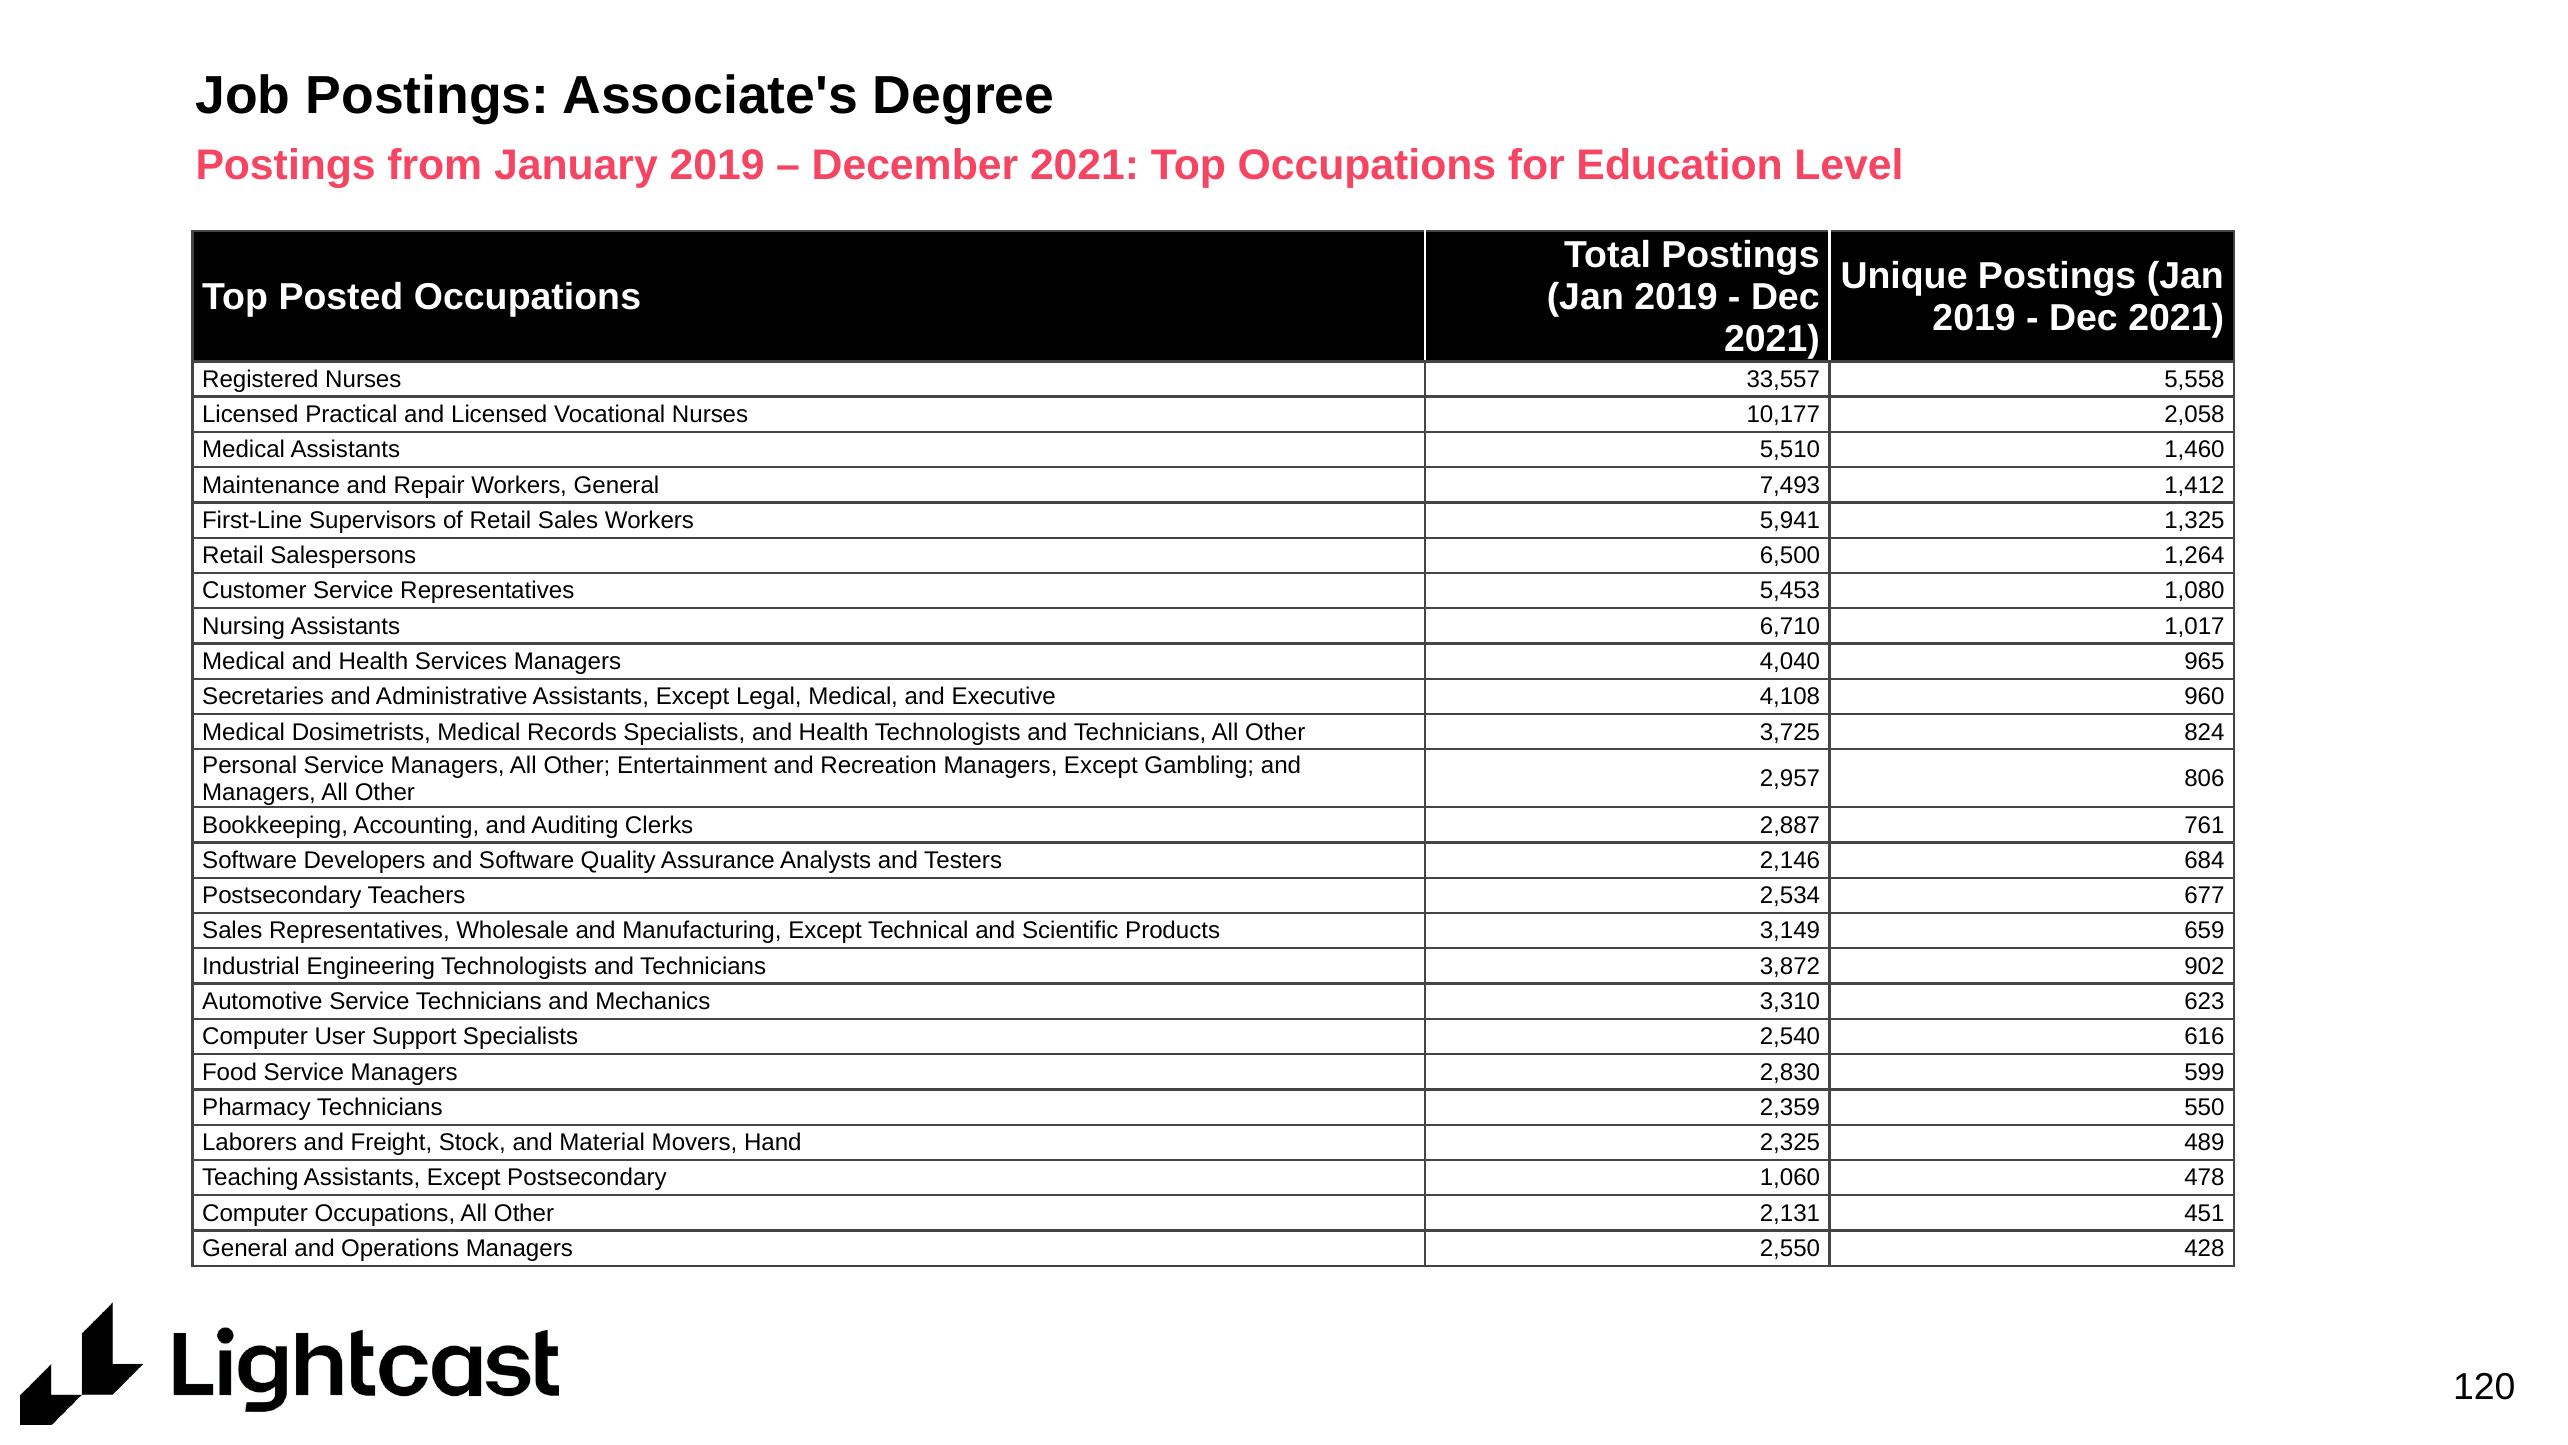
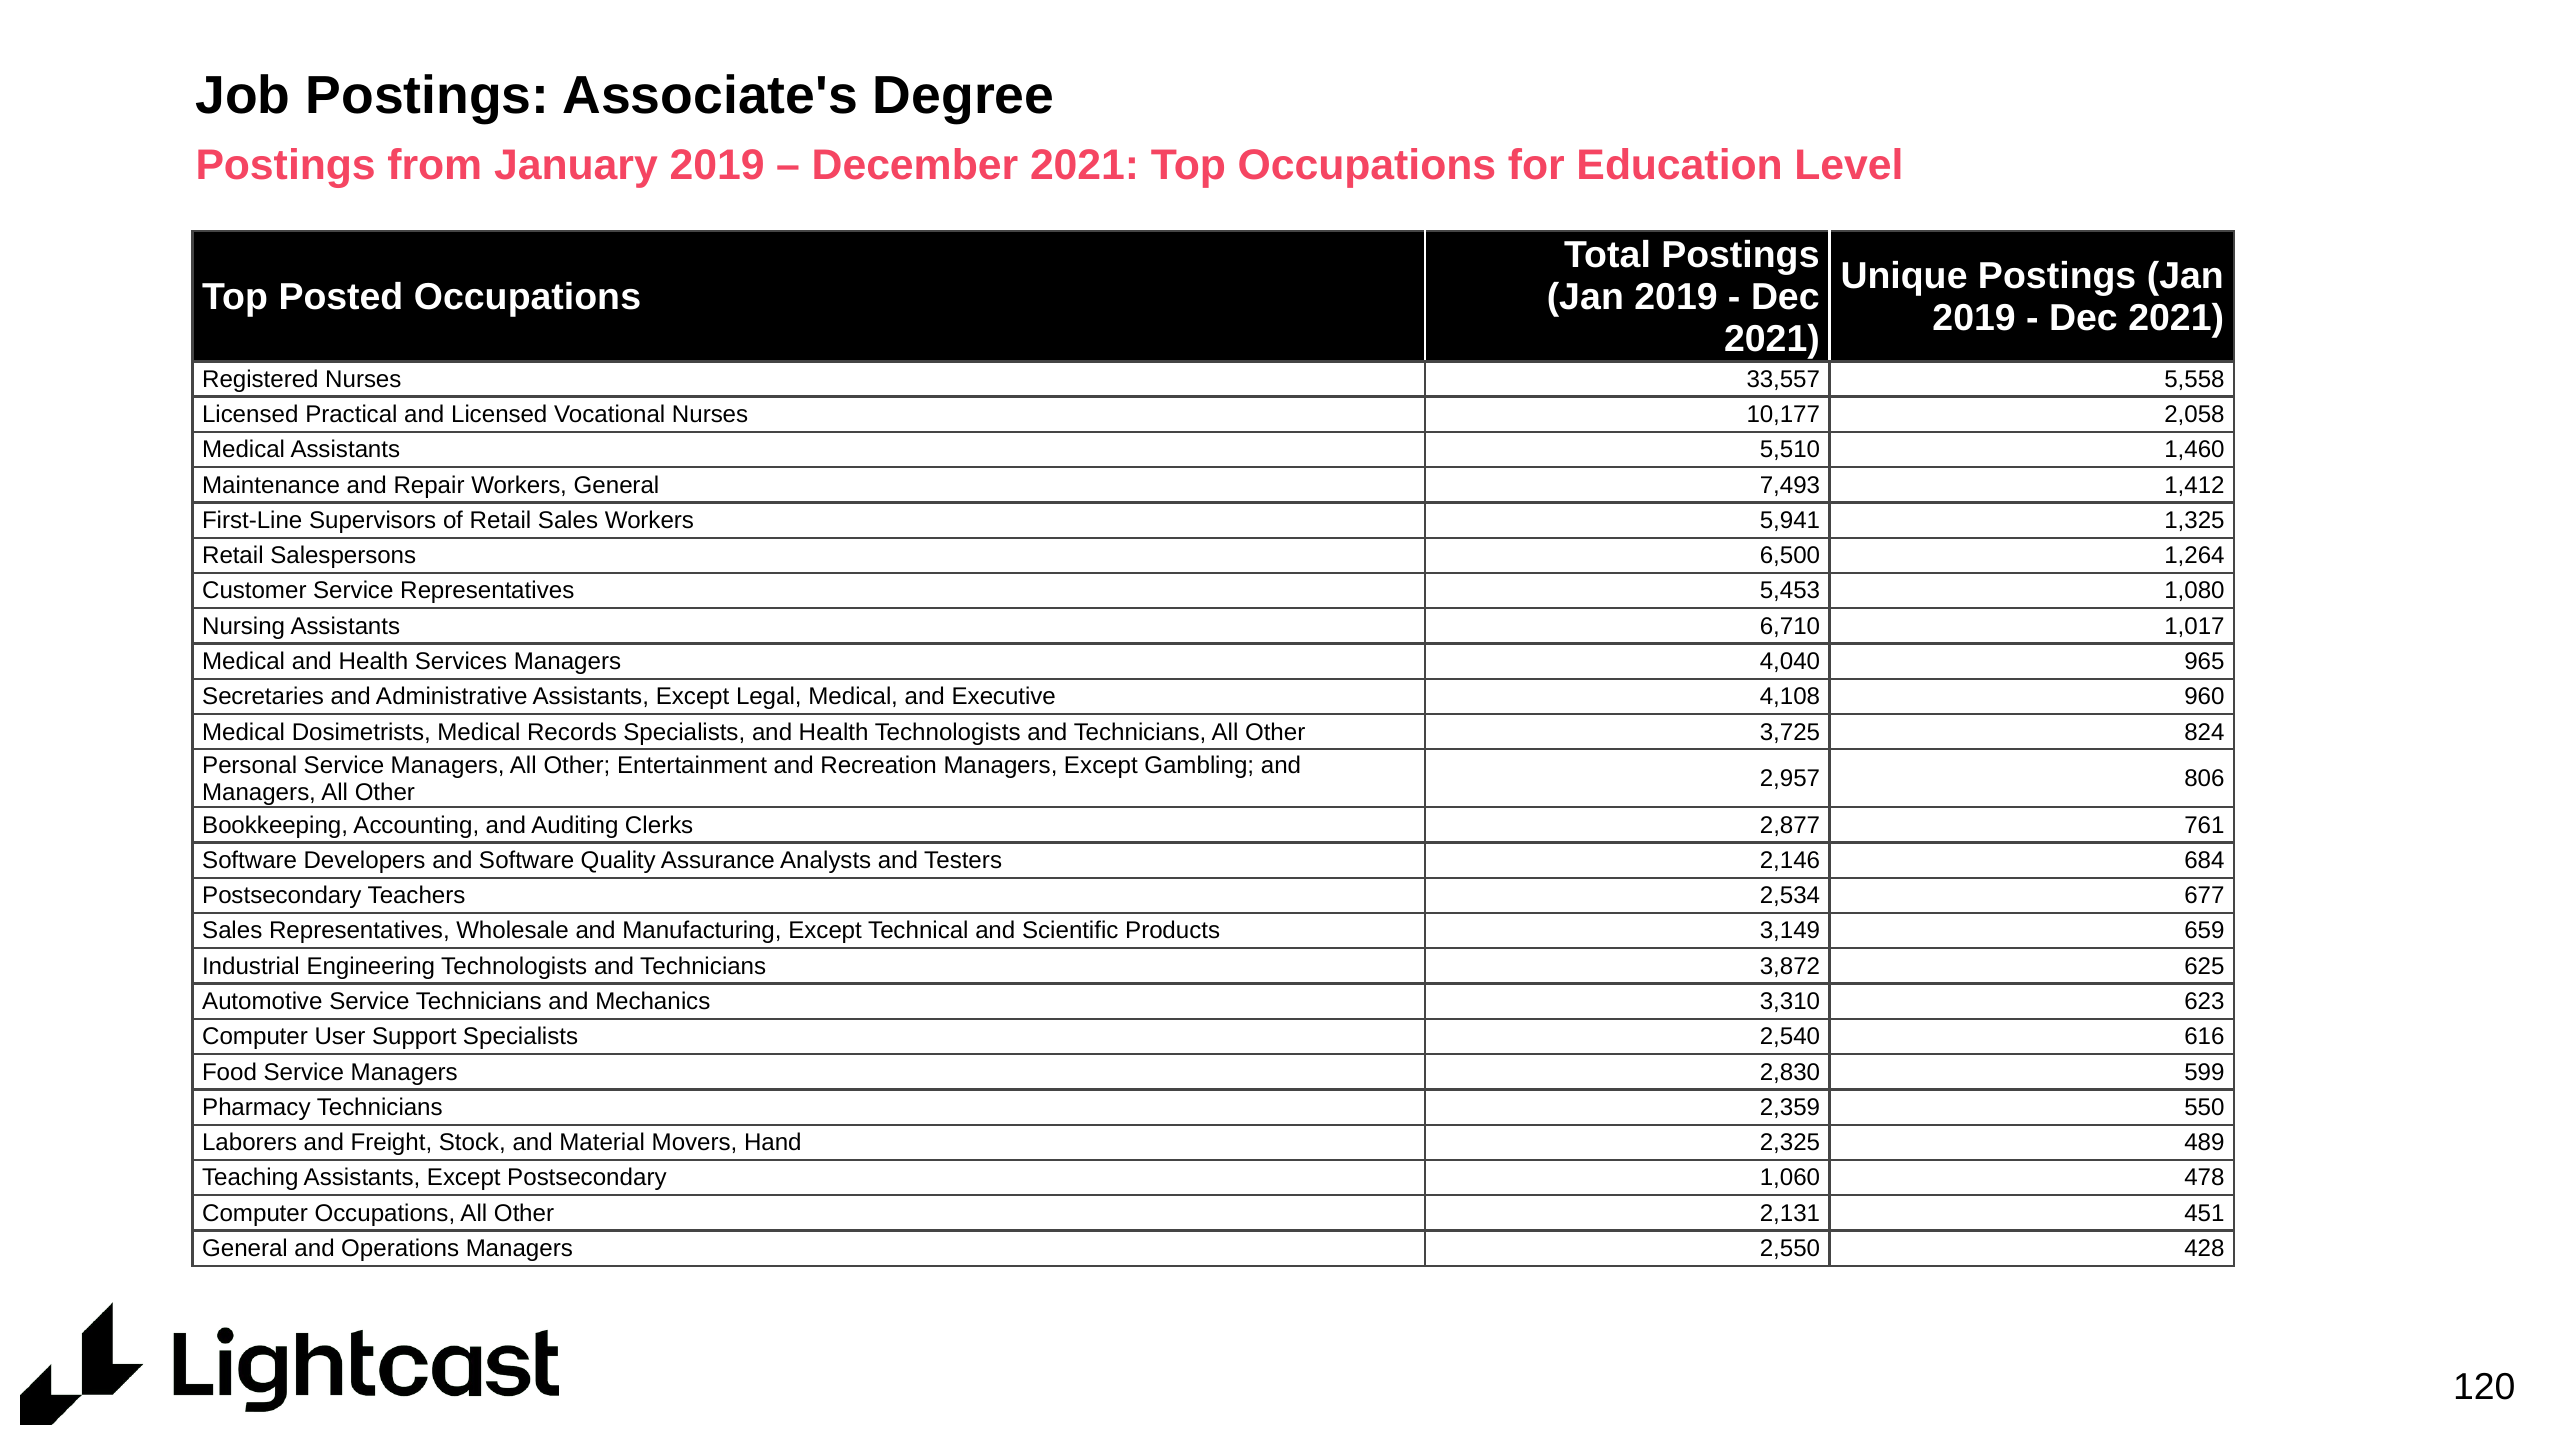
2,887: 2,887 -> 2,877
902: 902 -> 625
